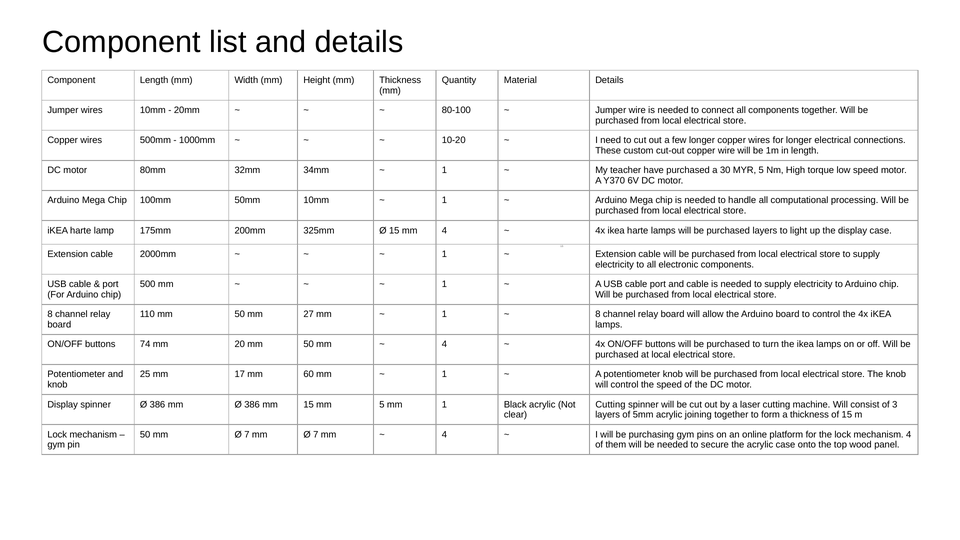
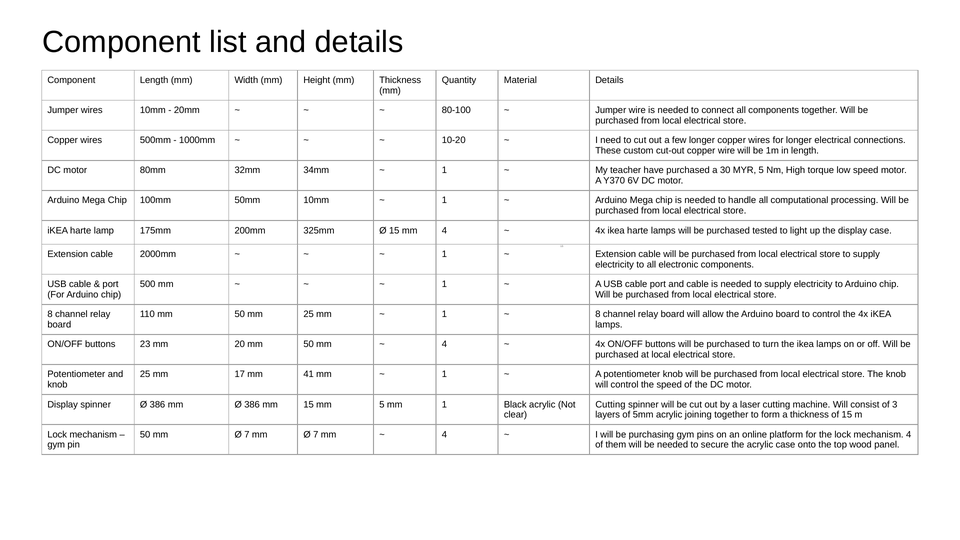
purchased layers: layers -> tested
mm 27: 27 -> 25
74: 74 -> 23
60: 60 -> 41
